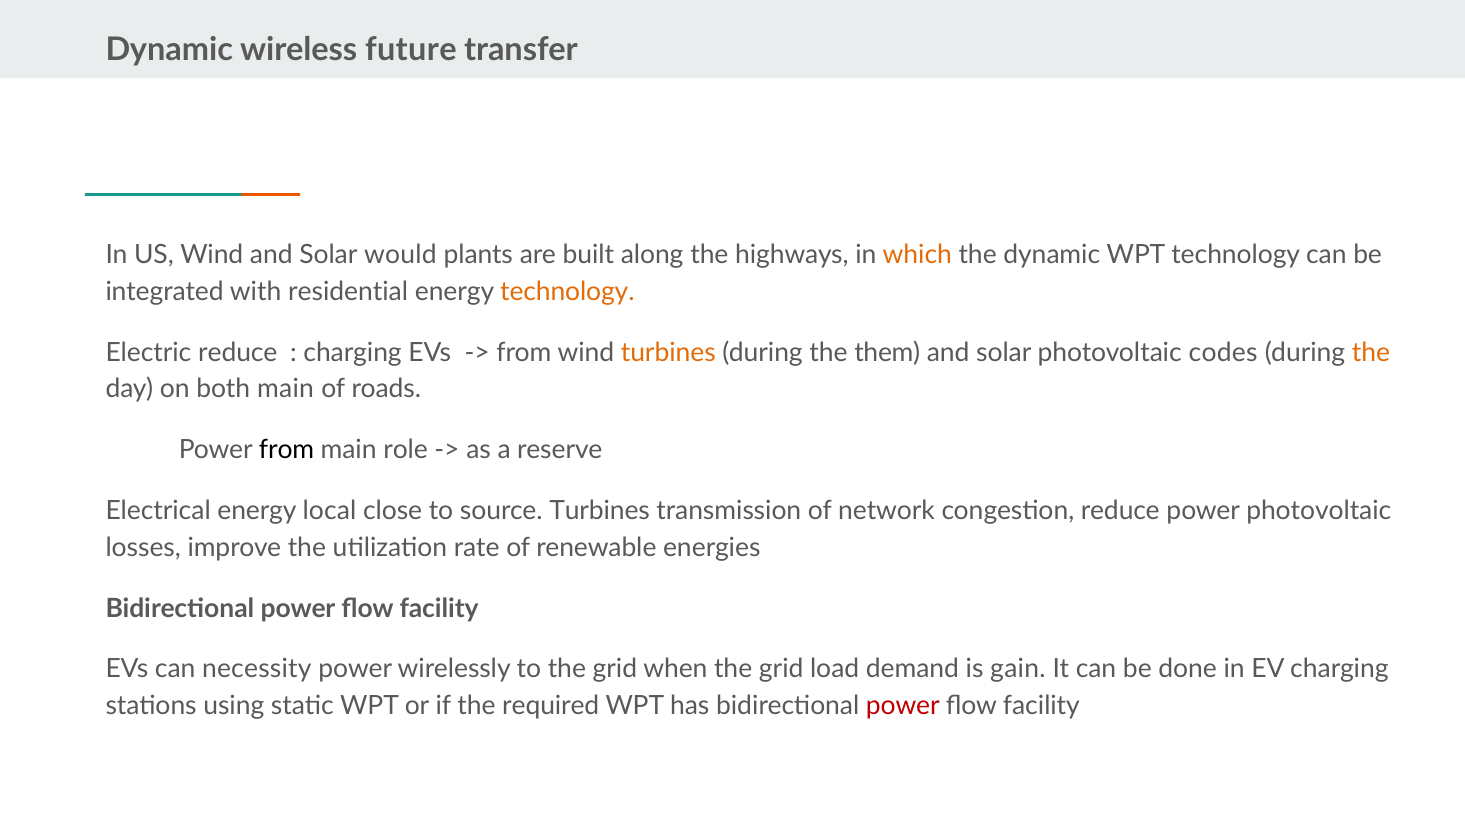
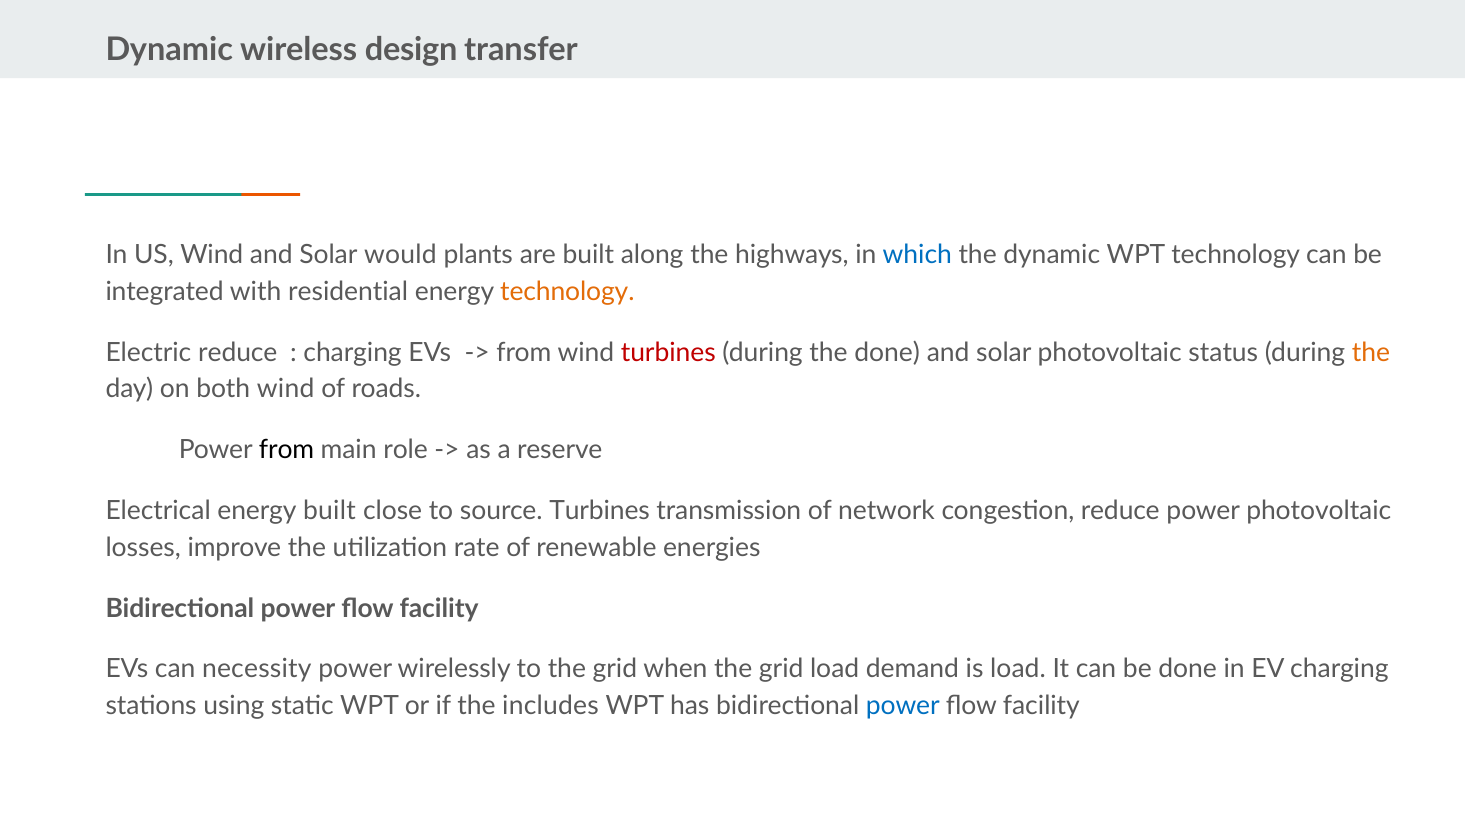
future: future -> design
which colour: orange -> blue
turbines at (668, 353) colour: orange -> red
the them: them -> done
codes: codes -> status
both main: main -> wind
energy local: local -> built
is gain: gain -> load
required: required -> includes
power at (903, 706) colour: red -> blue
